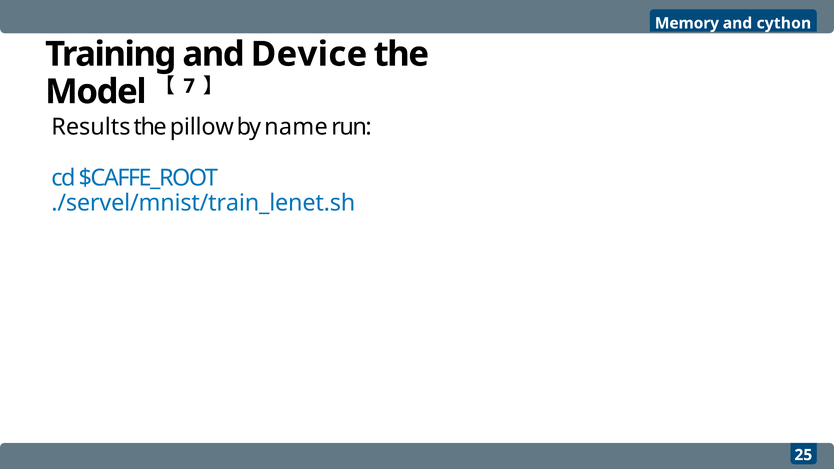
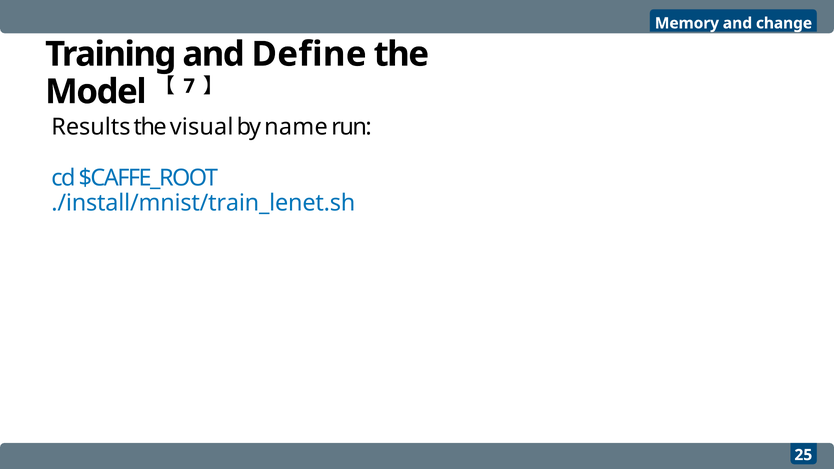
cython: cython -> change
Device: Device -> Define
pillow: pillow -> visual
./servel/mnist/train_lenet.sh: ./servel/mnist/train_lenet.sh -> ./install/mnist/train_lenet.sh
